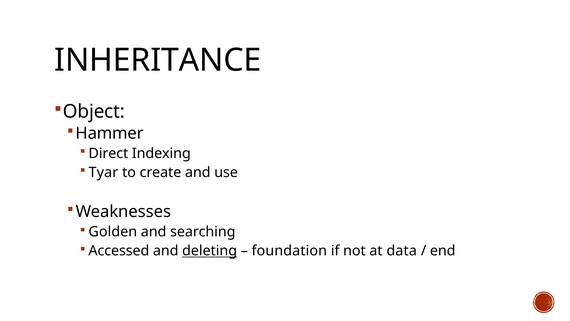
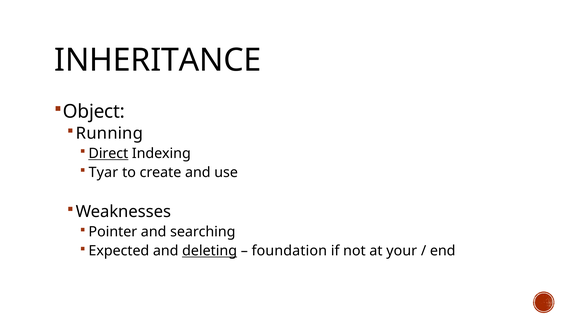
Hammer: Hammer -> Running
Direct underline: none -> present
Golden: Golden -> Pointer
Accessed: Accessed -> Expected
data: data -> your
